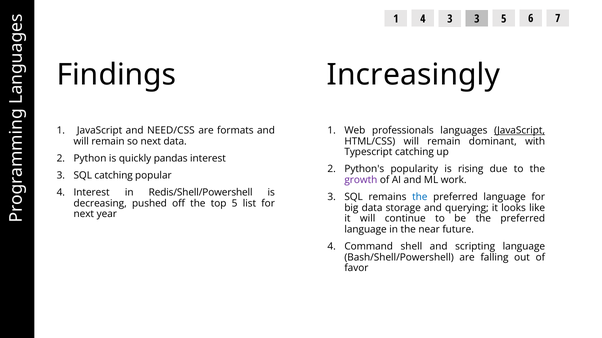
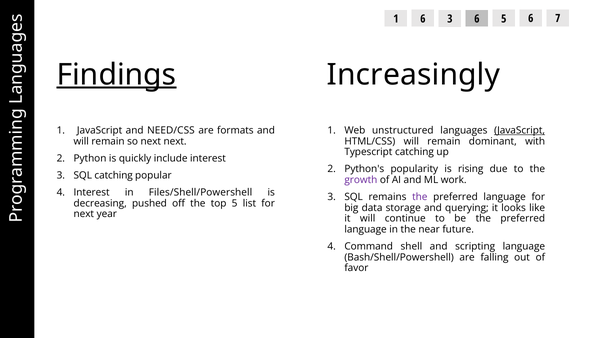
1 4: 4 -> 6
3 3: 3 -> 6
Findings underline: none -> present
professionals: professionals -> unstructured
next data: data -> next
pandas: pandas -> include
Redis/Shell/Powershell: Redis/Shell/Powershell -> Files/Shell/Powershell
the at (420, 197) colour: blue -> purple
